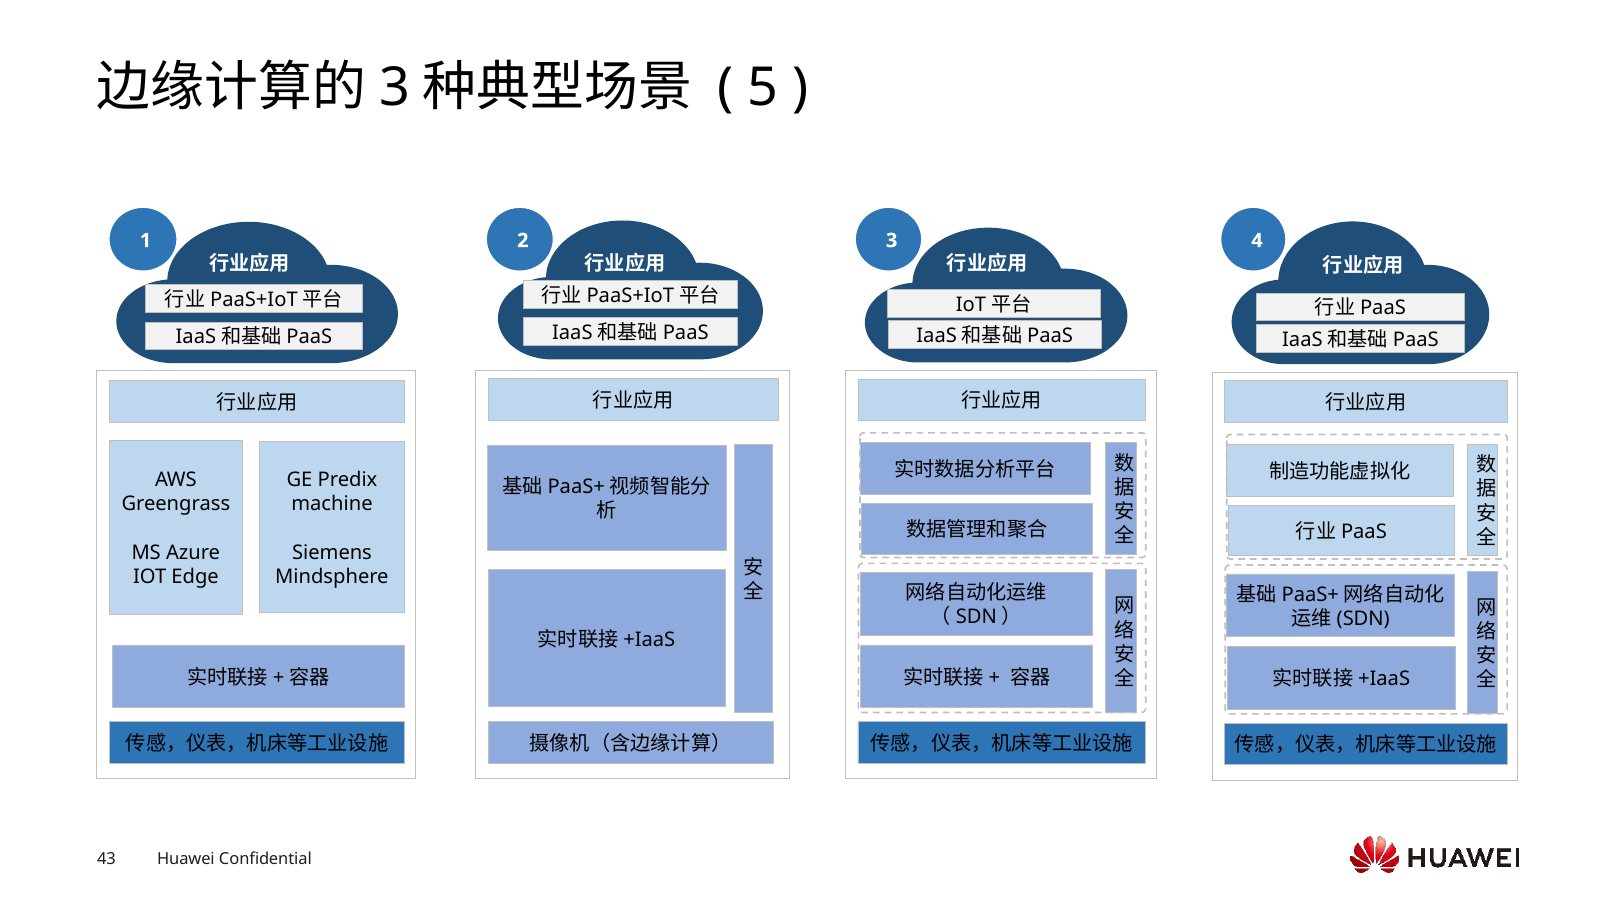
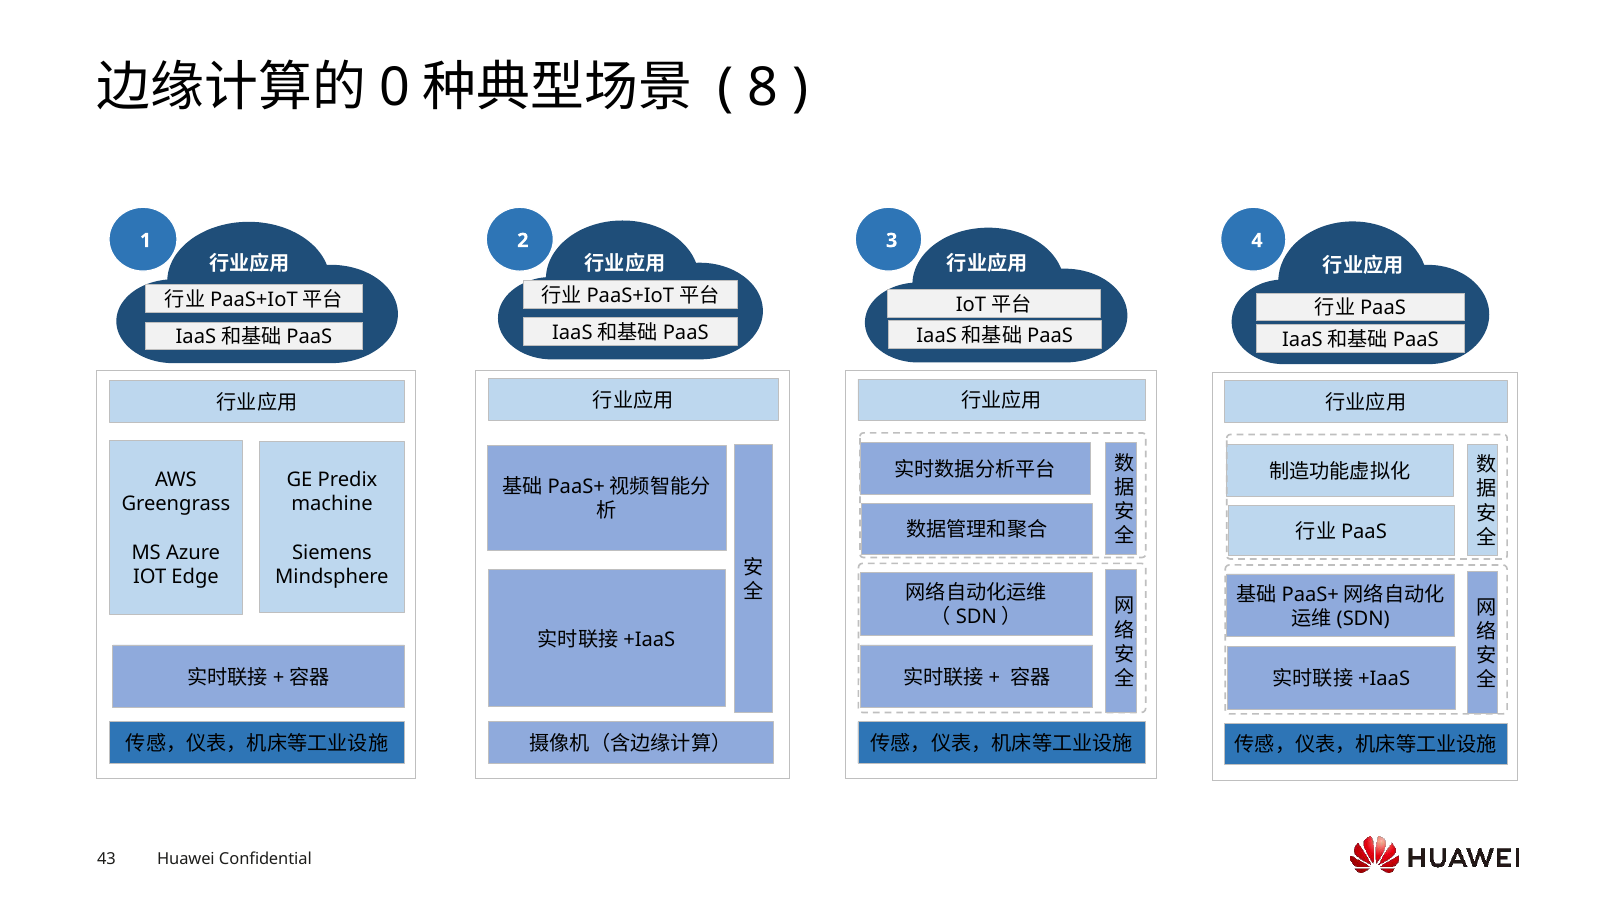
3 at (395, 88): 3 -> 0
5: 5 -> 8
